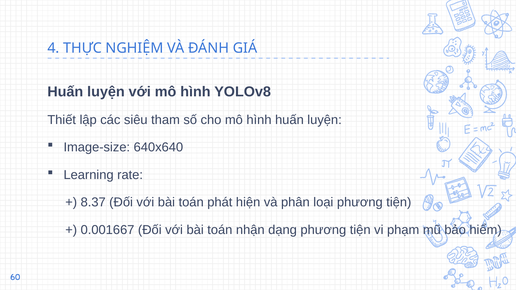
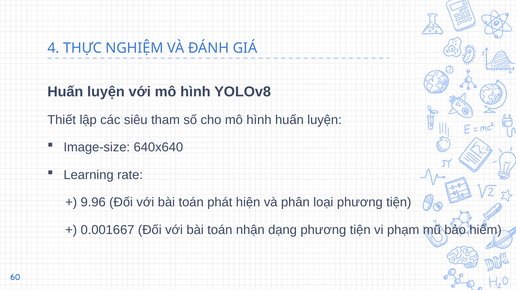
8.37: 8.37 -> 9.96
